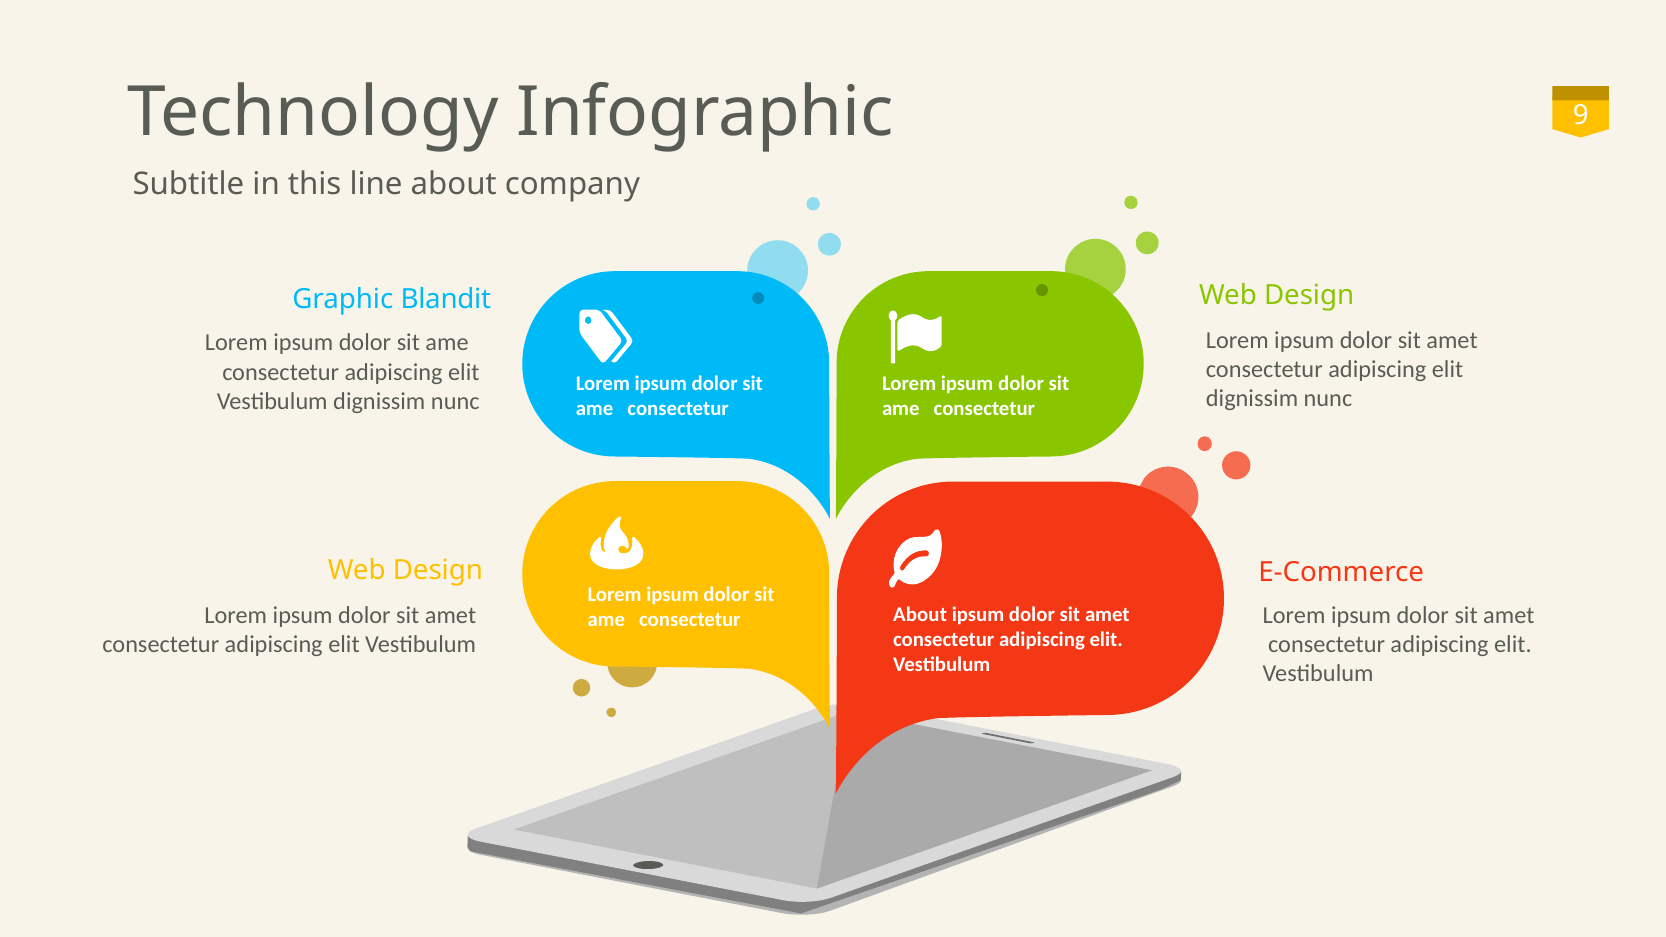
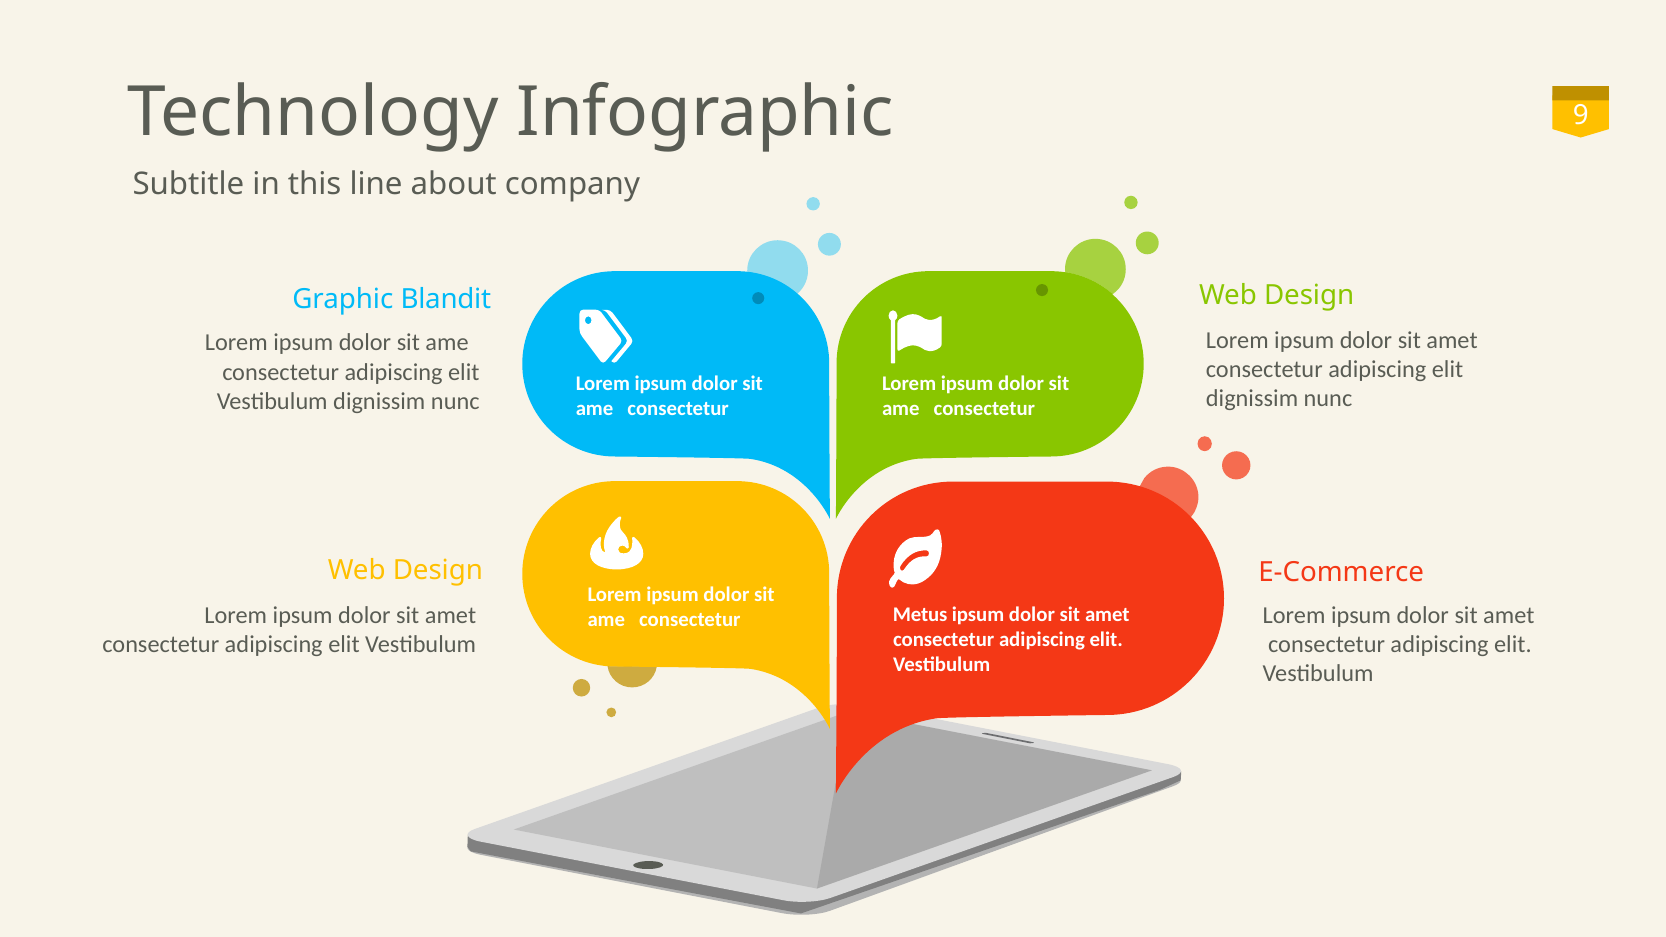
consectetur About: About -> Metus
